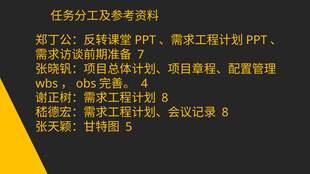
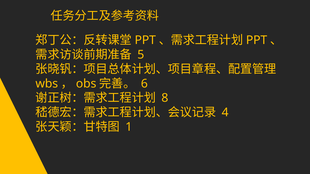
7: 7 -> 5
4: 4 -> 6
8 at (225, 113): 8 -> 4
5: 5 -> 1
